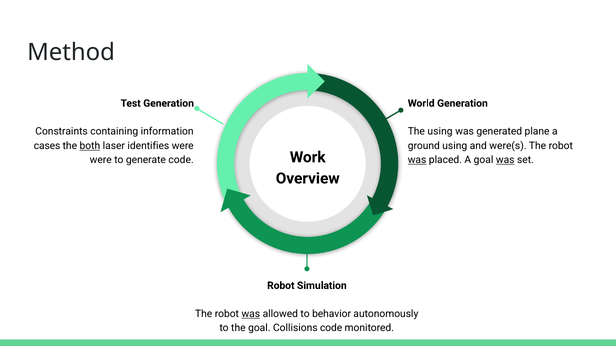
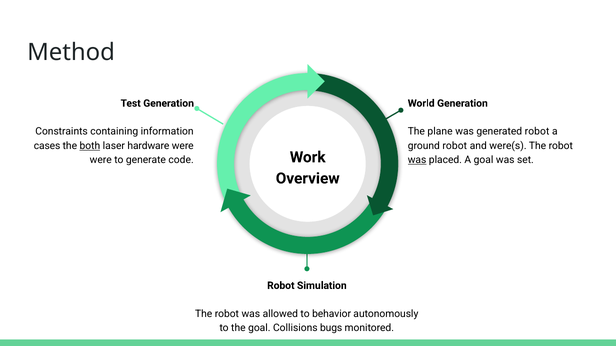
The using: using -> plane
generated plane: plane -> robot
identifies: identifies -> hardware
ground using: using -> robot
was at (505, 160) underline: present -> none
was at (251, 314) underline: present -> none
Collisions code: code -> bugs
